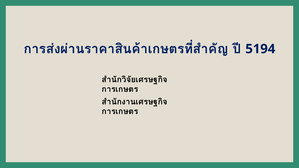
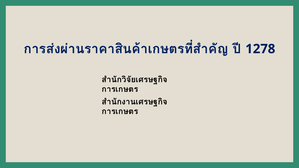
5194: 5194 -> 1278
